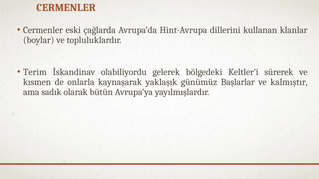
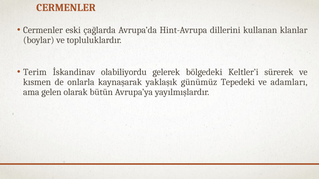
Başlarlar: Başlarlar -> Tepedeki
kalmıştır: kalmıştır -> adamları
sadık: sadık -> gelen
